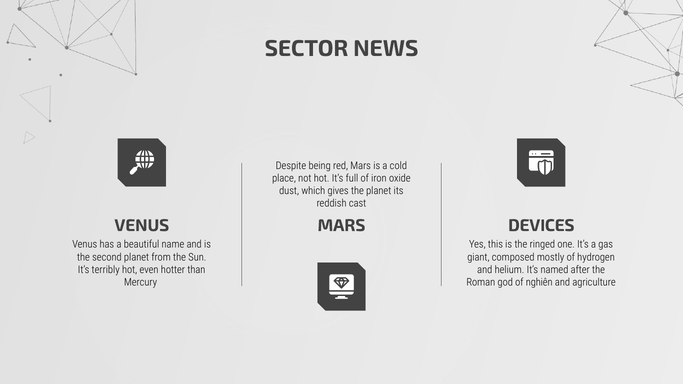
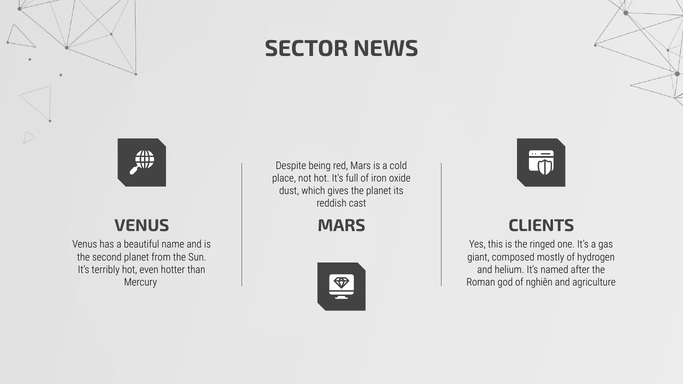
DEVICES: DEVICES -> CLIENTS
